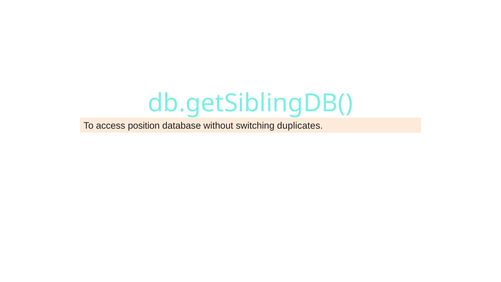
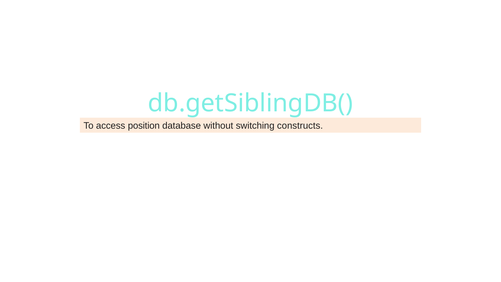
duplicates: duplicates -> constructs
